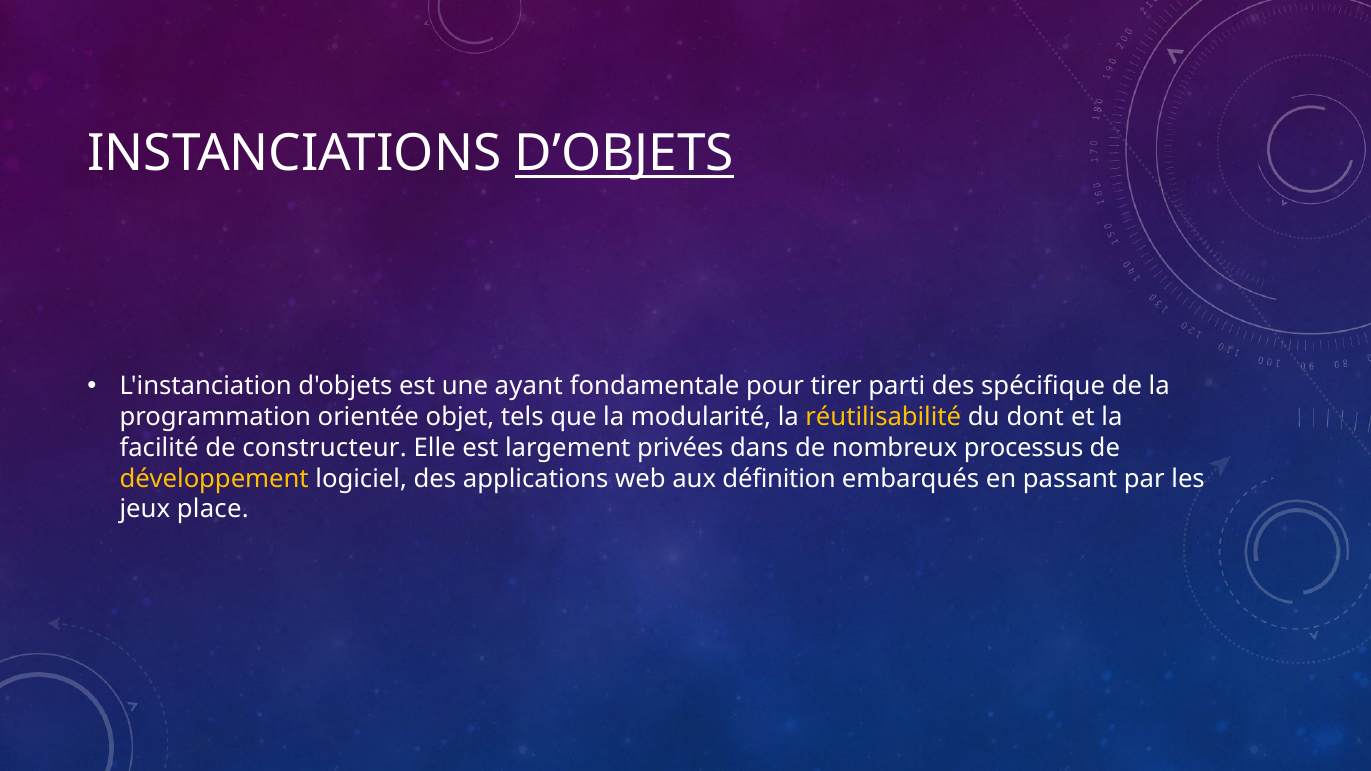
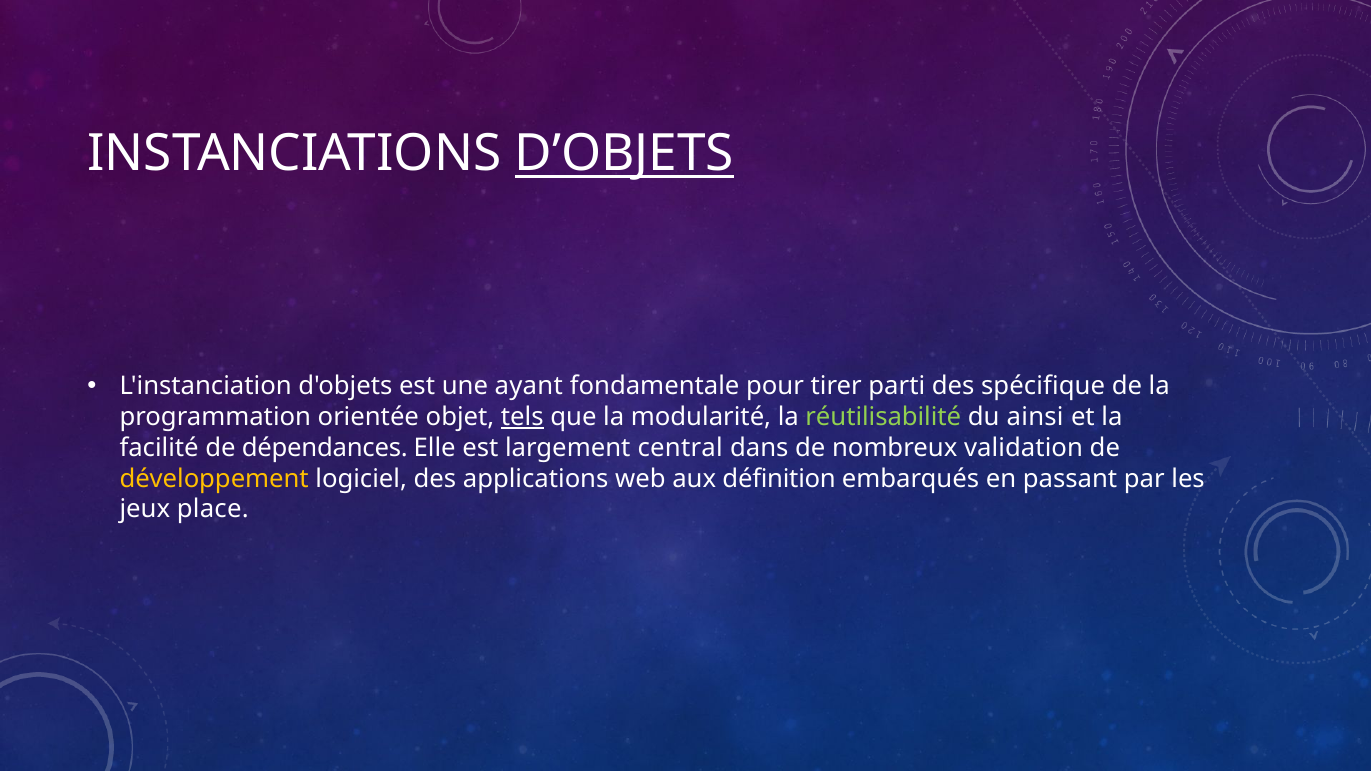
tels underline: none -> present
réutilisabilité colour: yellow -> light green
dont: dont -> ainsi
constructeur: constructeur -> dépendances
privées: privées -> central
processus: processus -> validation
